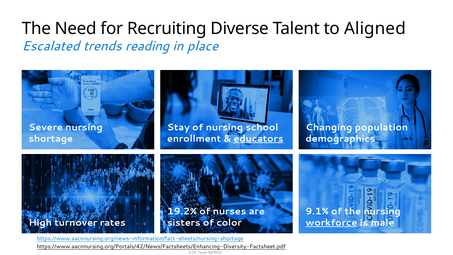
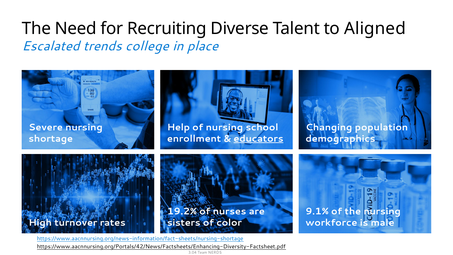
reading: reading -> college
Stay: Stay -> Help
workforce underline: present -> none
